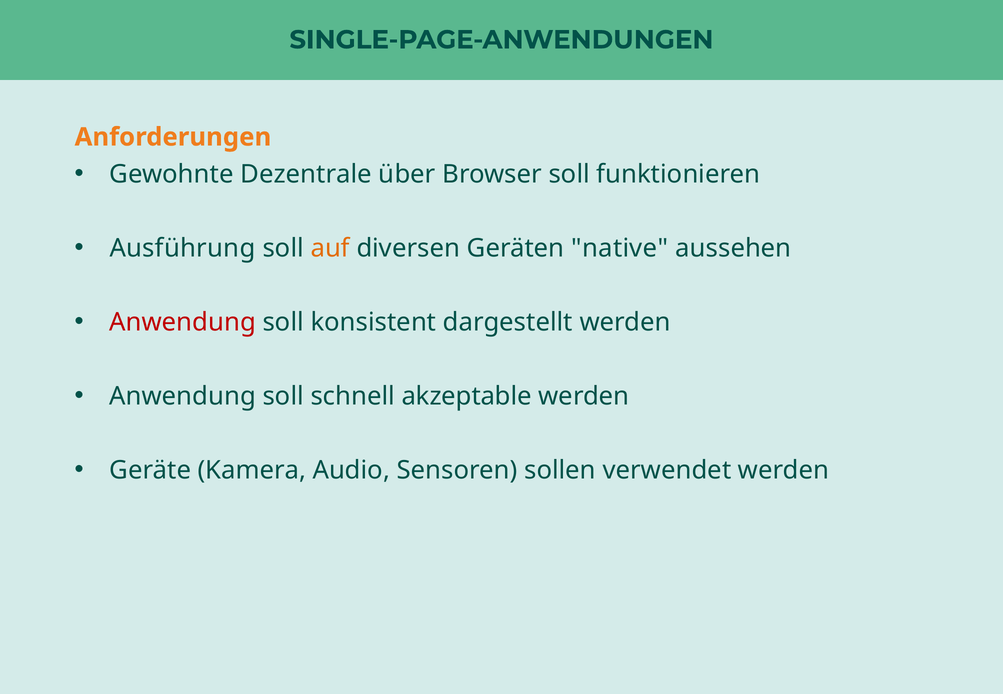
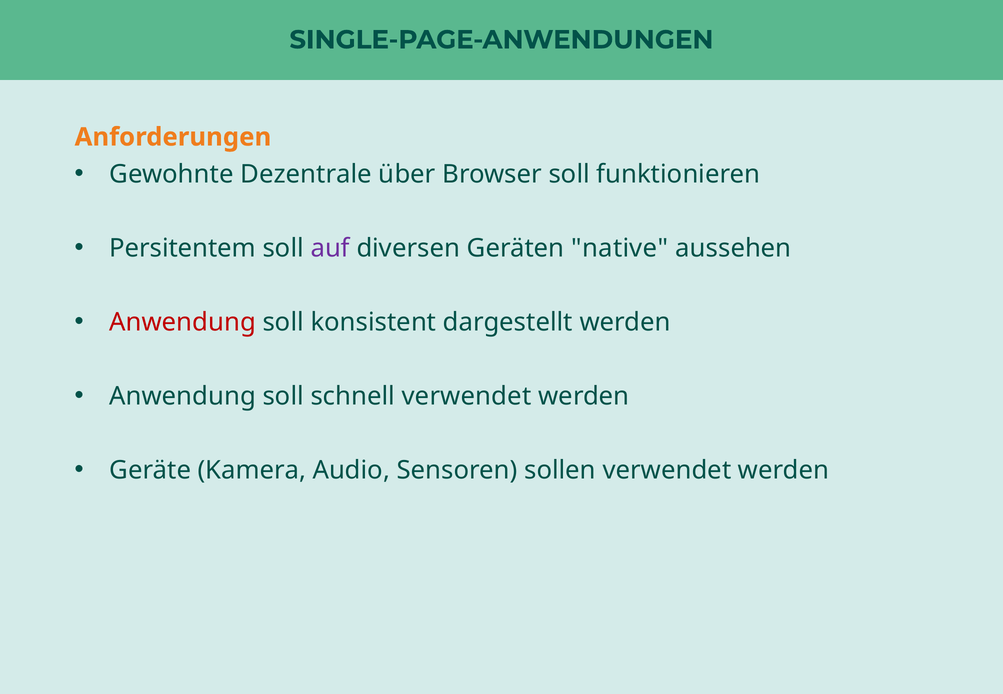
Ausführung: Ausführung -> Persitentem
auf colour: orange -> purple
schnell akzeptable: akzeptable -> verwendet
